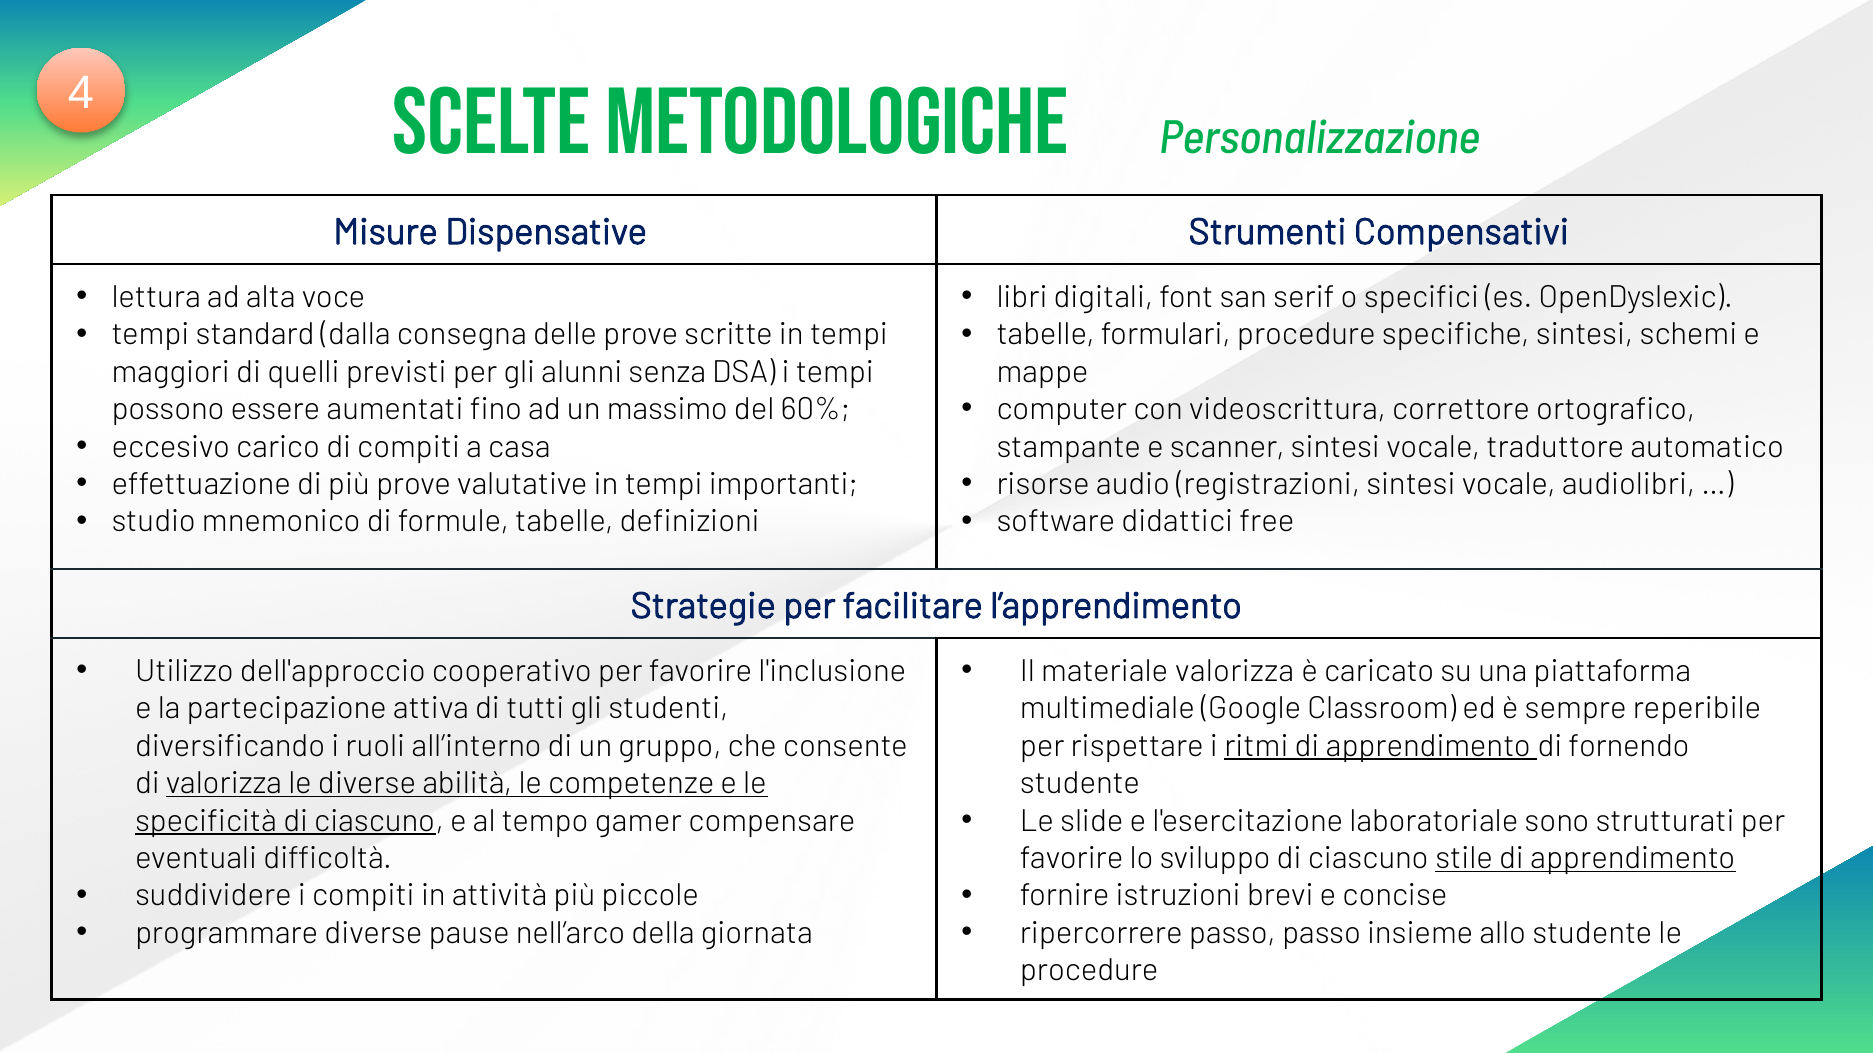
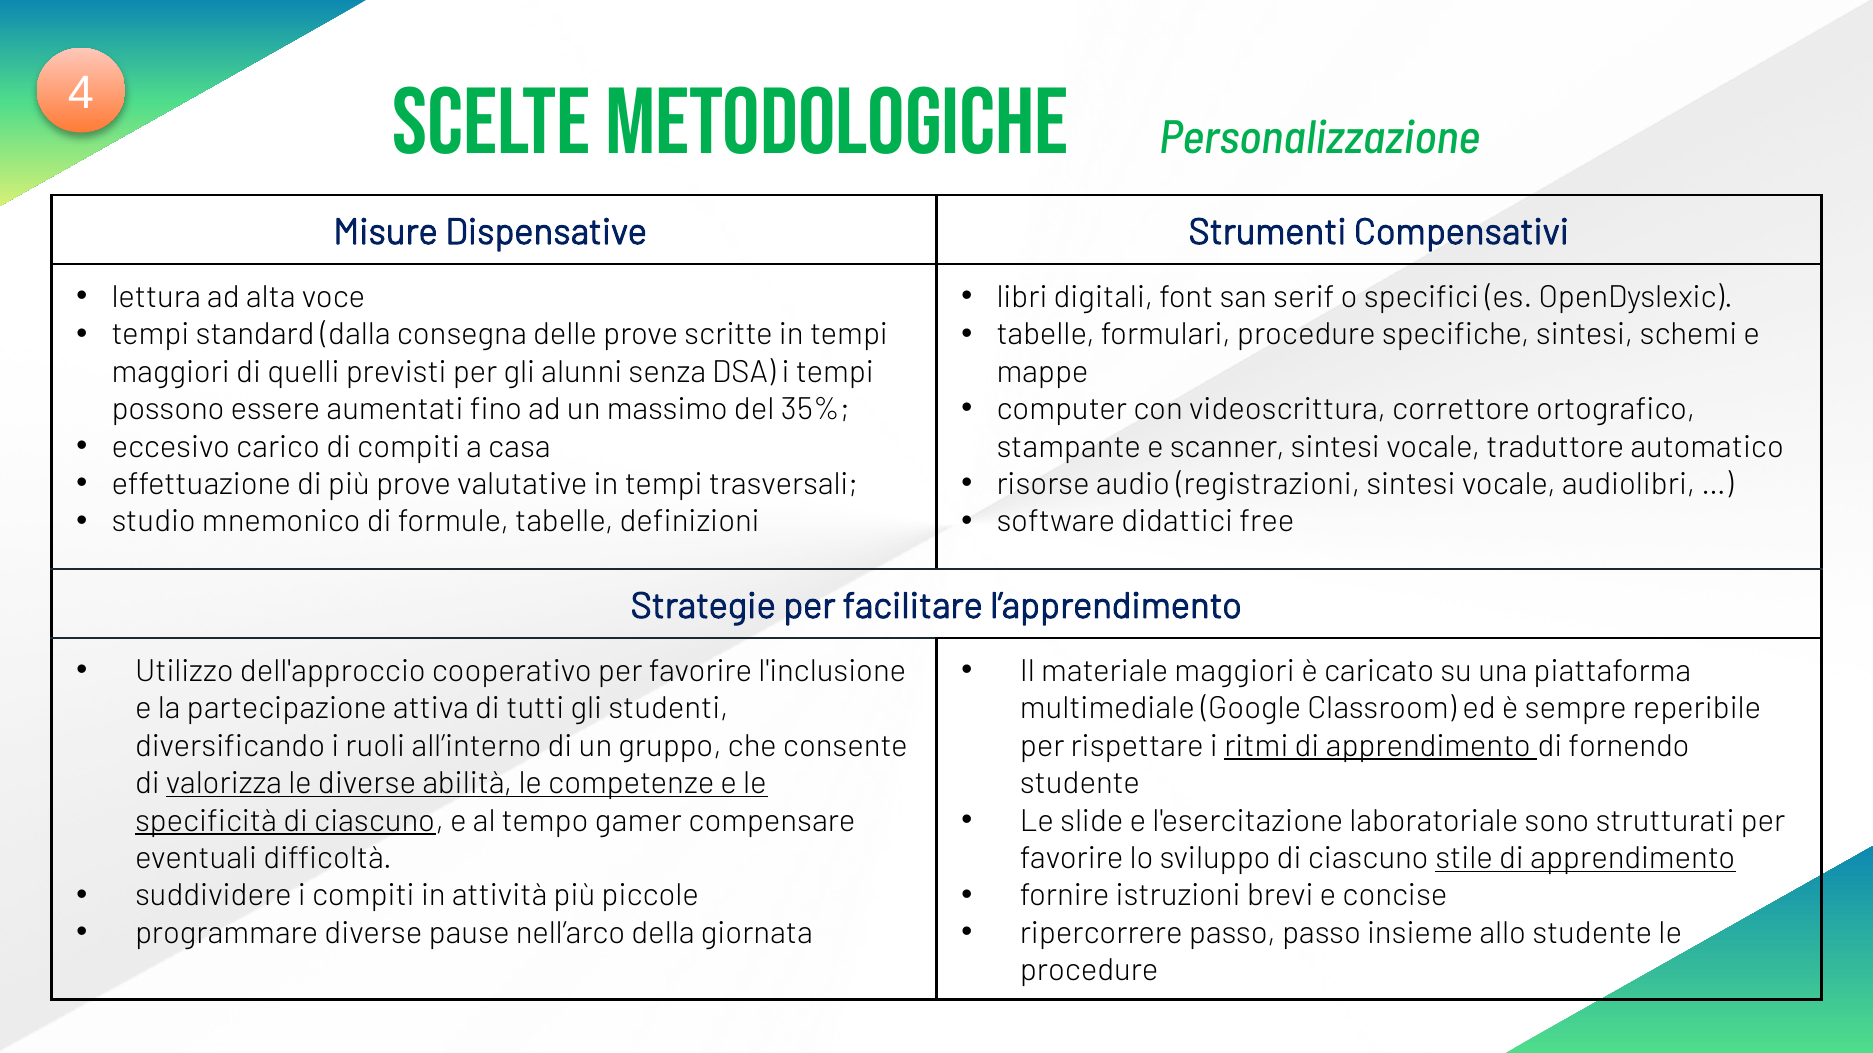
60%: 60% -> 35%
importanti: importanti -> trasversali
materiale valorizza: valorizza -> maggiori
